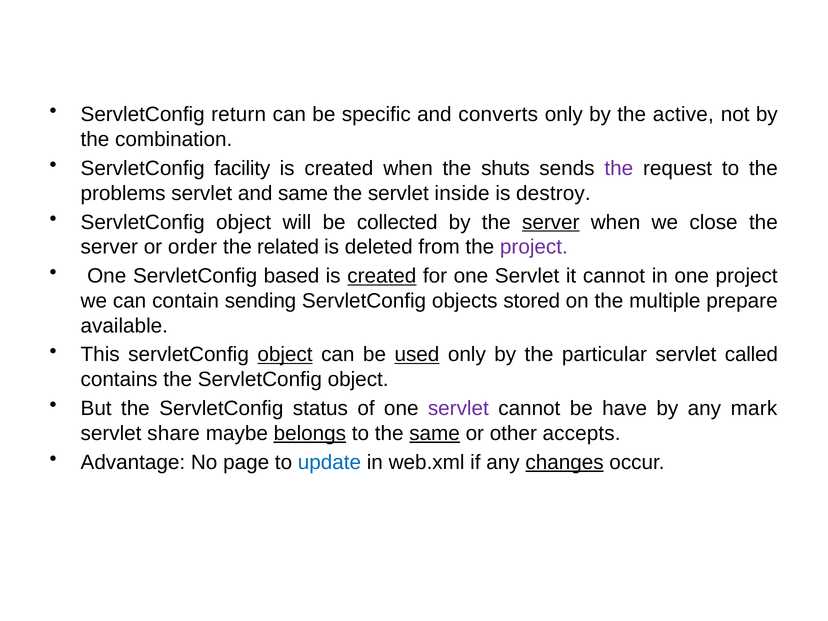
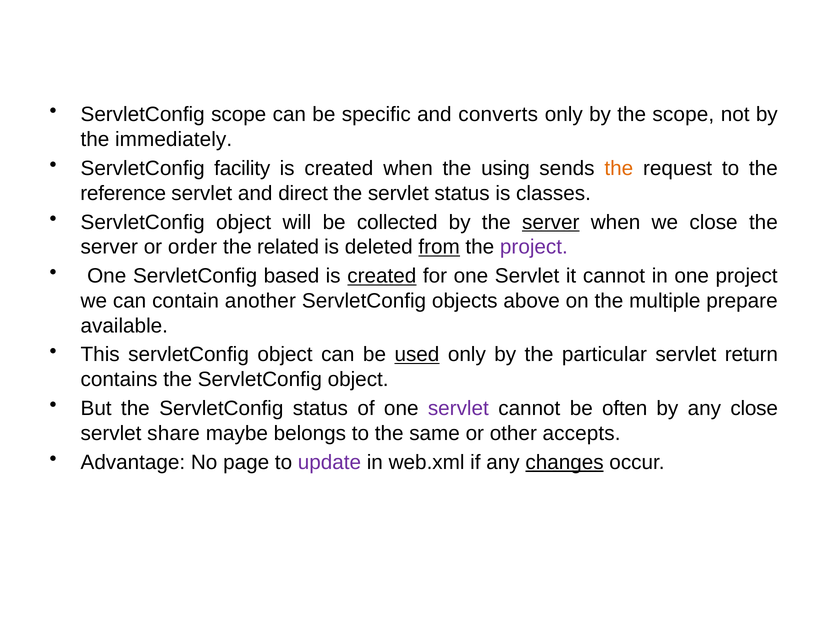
ServletConfig return: return -> scope
the active: active -> scope
combination: combination -> immediately
shuts: shuts -> using
the at (619, 168) colour: purple -> orange
problems: problems -> reference
and same: same -> direct
servlet inside: inside -> status
destroy: destroy -> classes
from underline: none -> present
sending: sending -> another
stored: stored -> above
object at (285, 355) underline: present -> none
called: called -> return
have: have -> often
any mark: mark -> close
belongs underline: present -> none
same at (435, 433) underline: present -> none
update colour: blue -> purple
